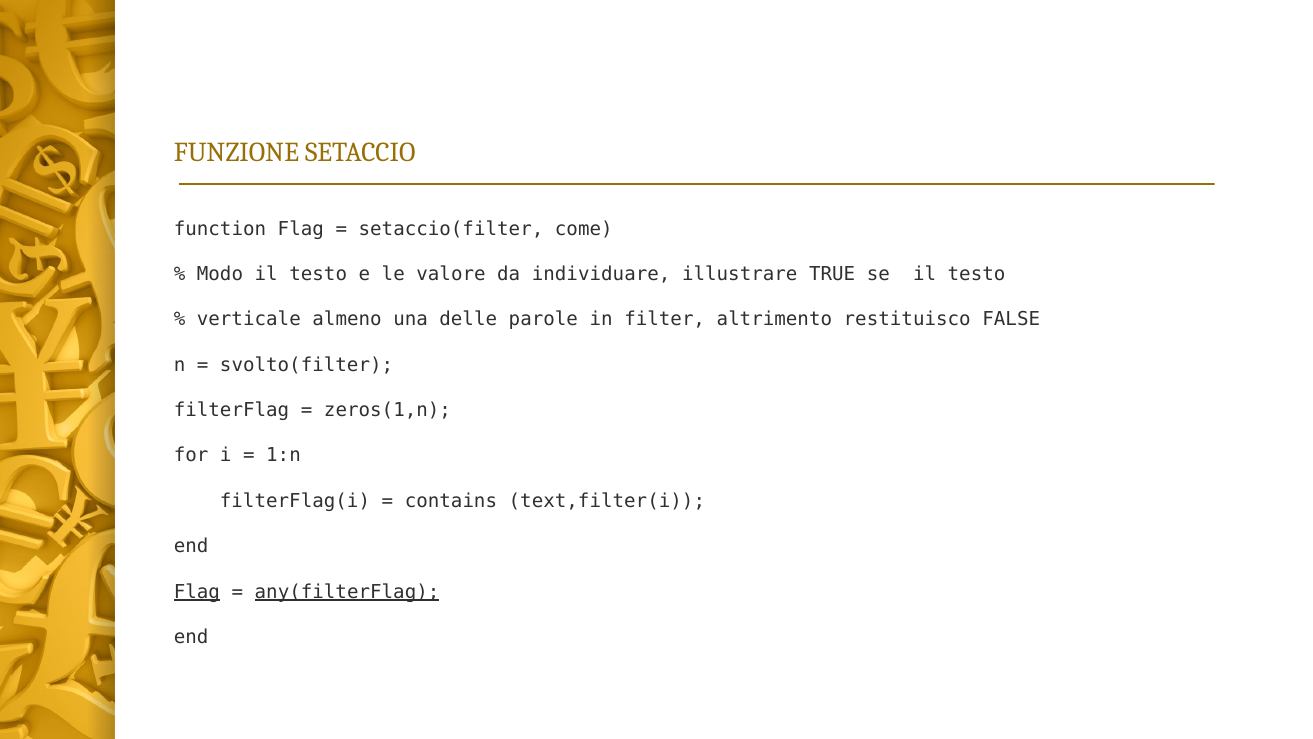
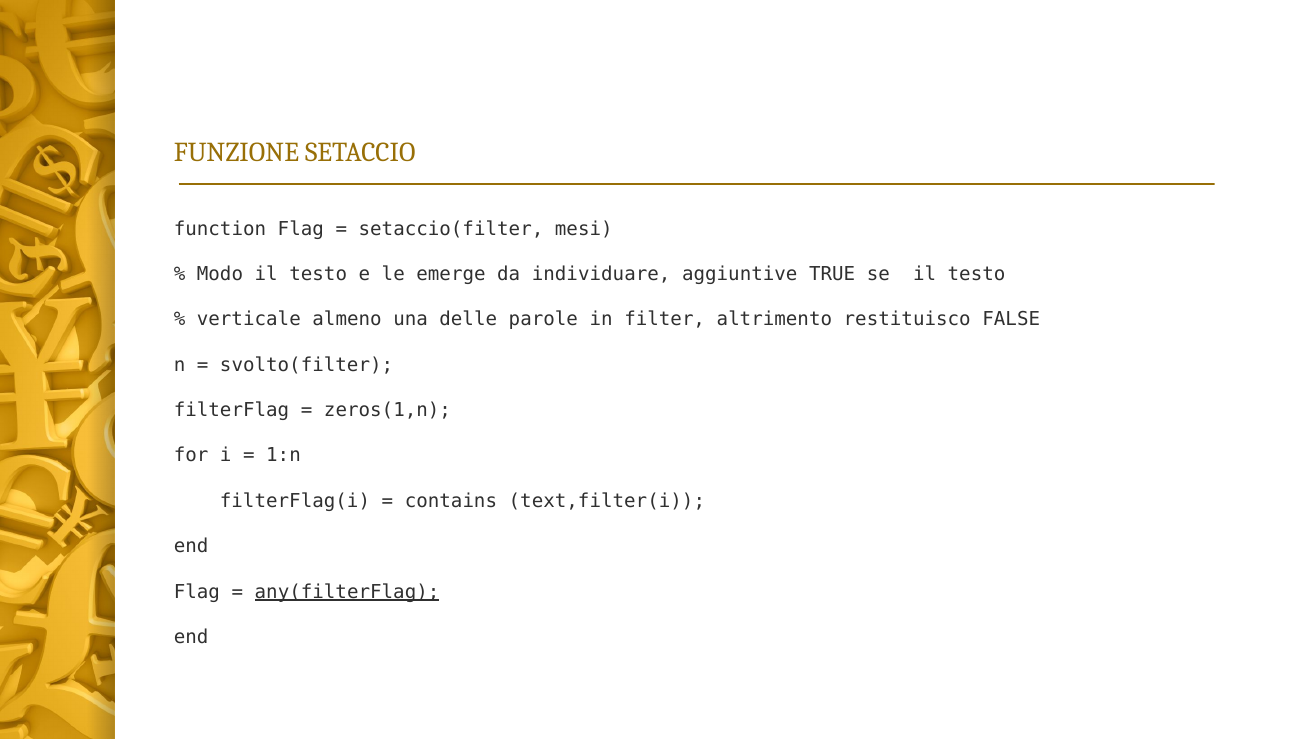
come: come -> mesi
valore: valore -> emerge
illustrare: illustrare -> aggiuntive
Flag at (197, 592) underline: present -> none
